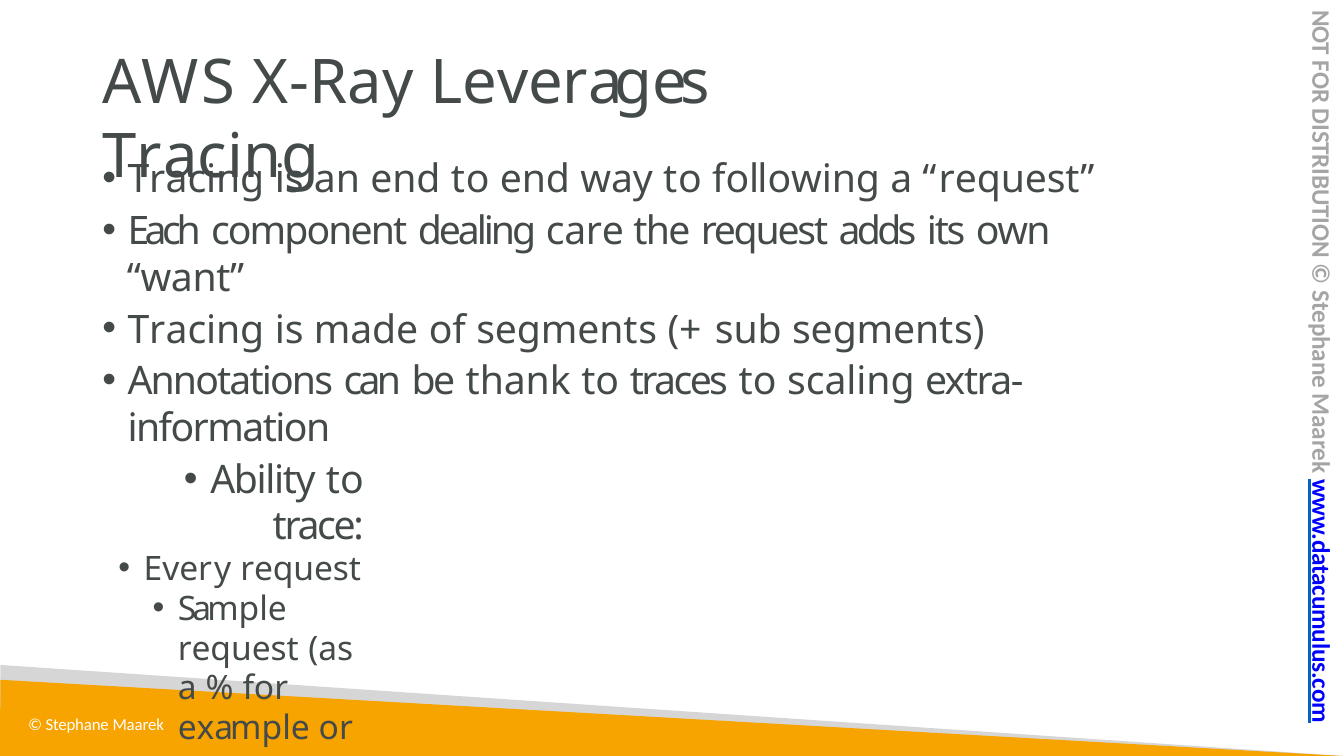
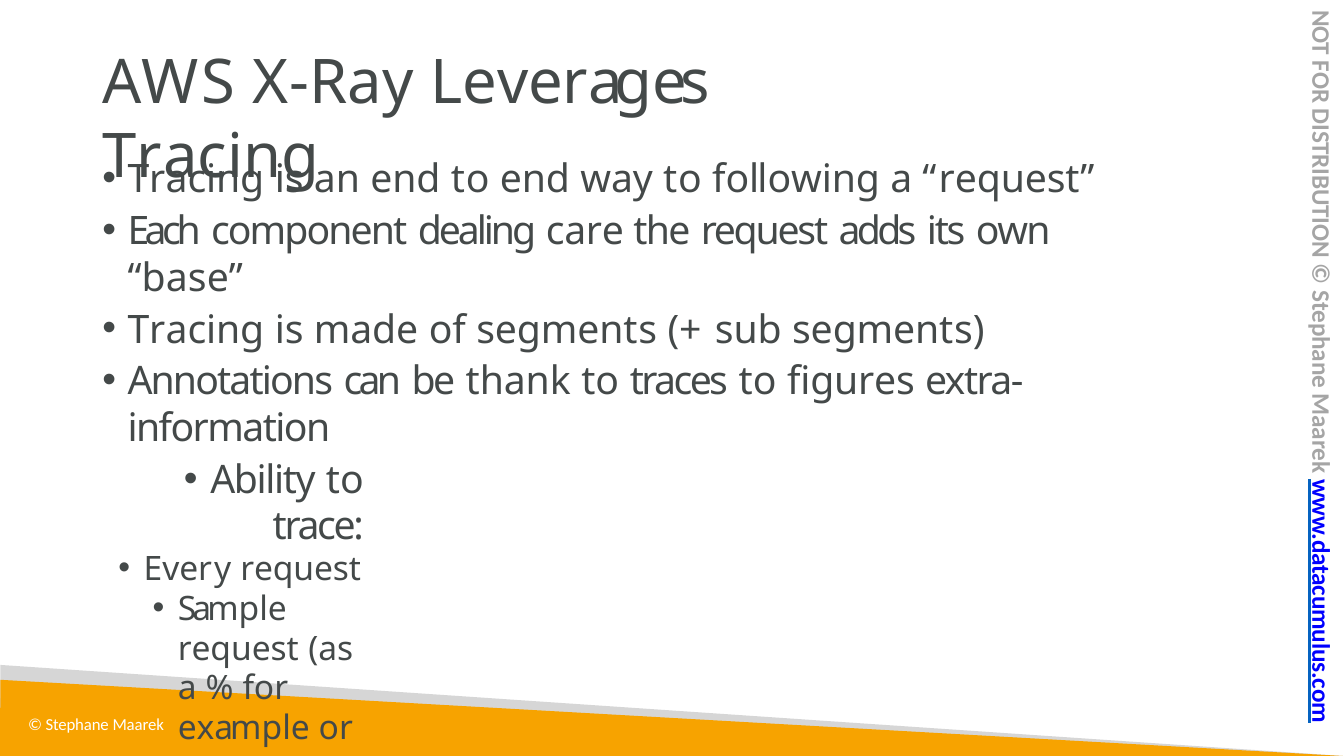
want: want -> base
scaling: scaling -> figures
